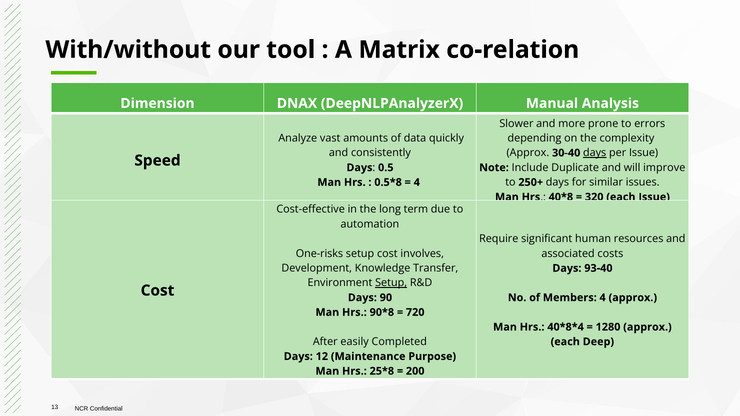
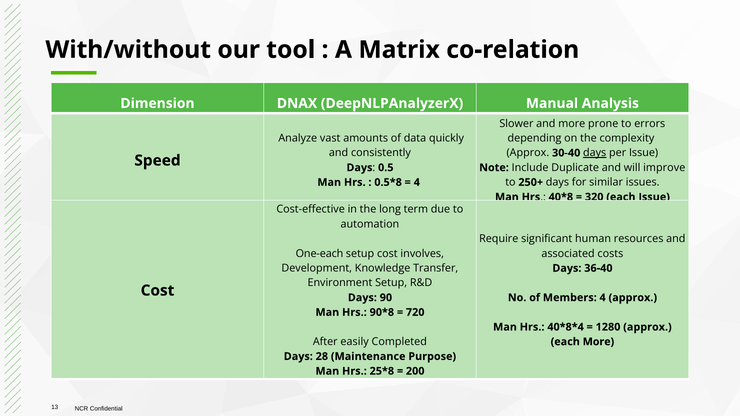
One-risks: One-risks -> One-each
93-40: 93-40 -> 36-40
Setup at (391, 283) underline: present -> none
each Deep: Deep -> More
12: 12 -> 28
